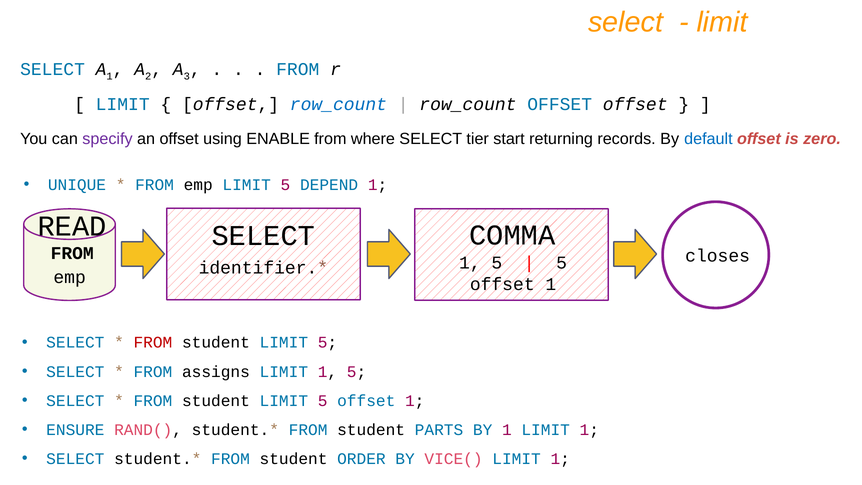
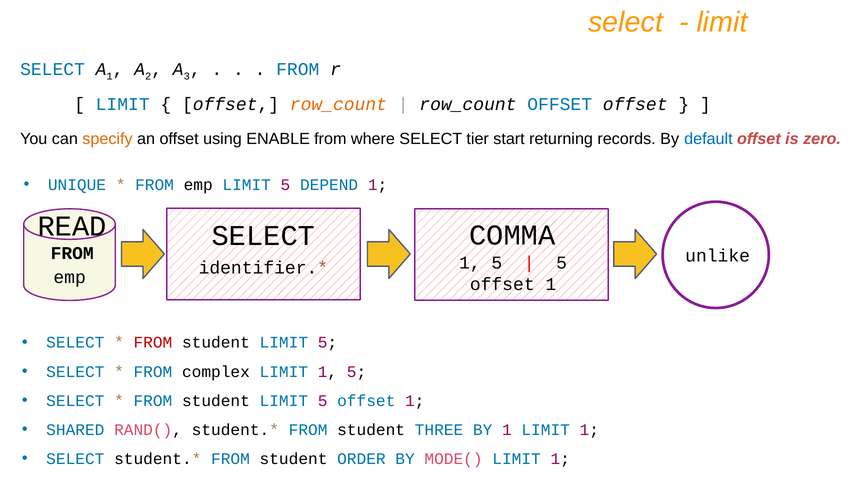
row_count at (338, 104) colour: blue -> orange
specify colour: purple -> orange
closes: closes -> unlike
assigns: assigns -> complex
ENSURE: ENSURE -> SHARED
PARTS: PARTS -> THREE
VICE(: VICE( -> MODE(
